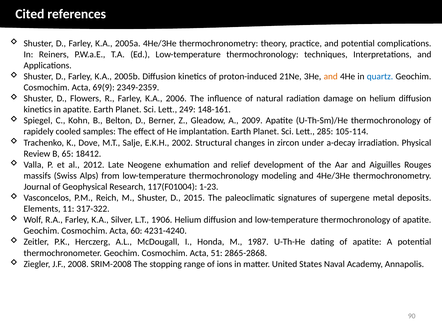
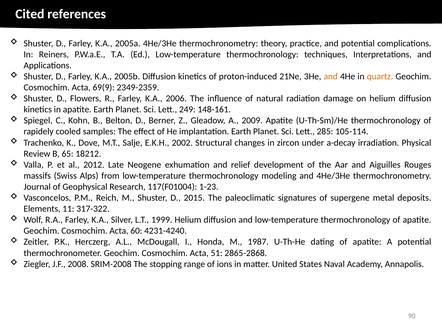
quartz colour: blue -> orange
18412: 18412 -> 18212
1906: 1906 -> 1999
